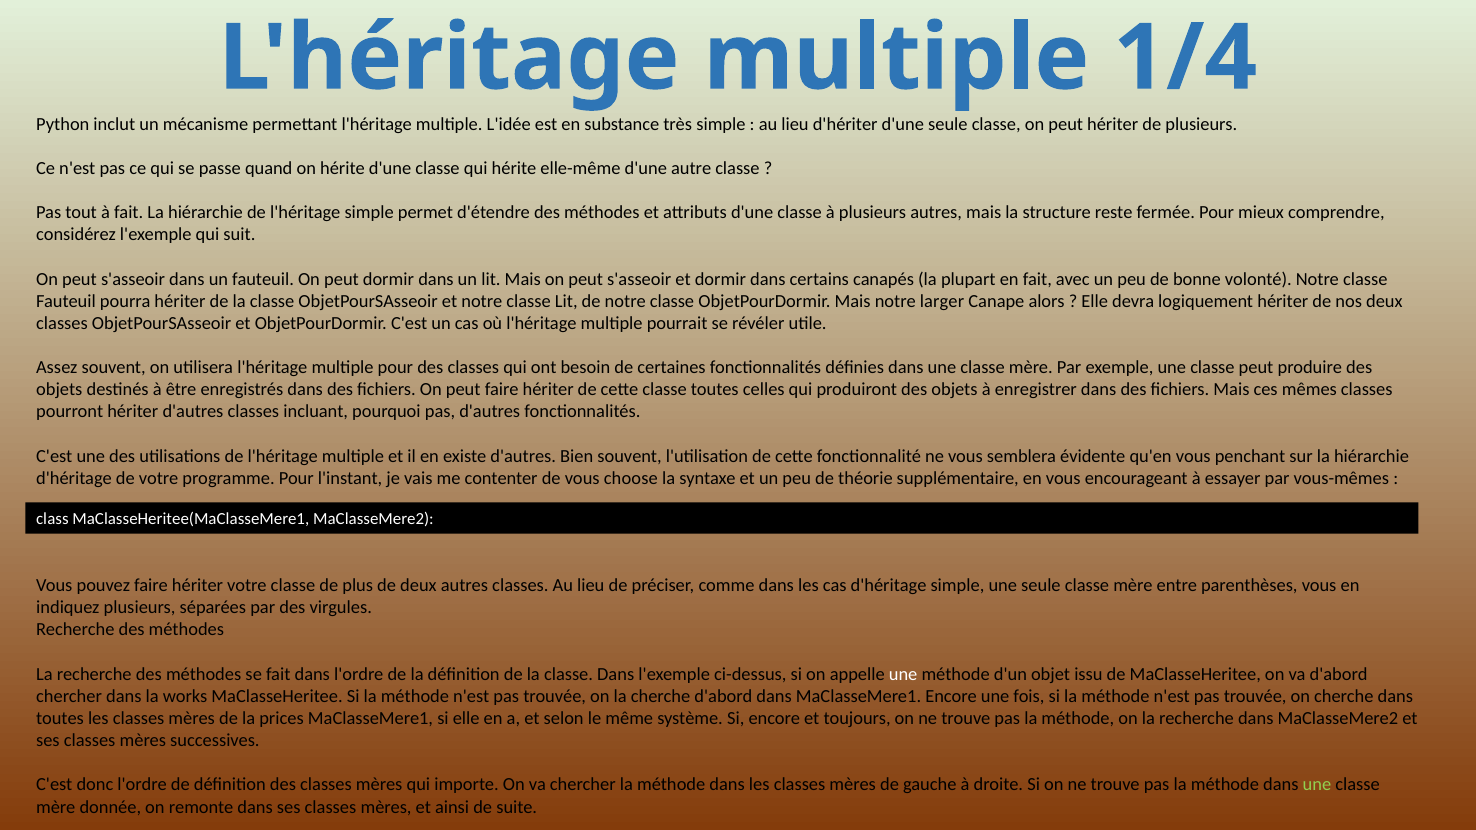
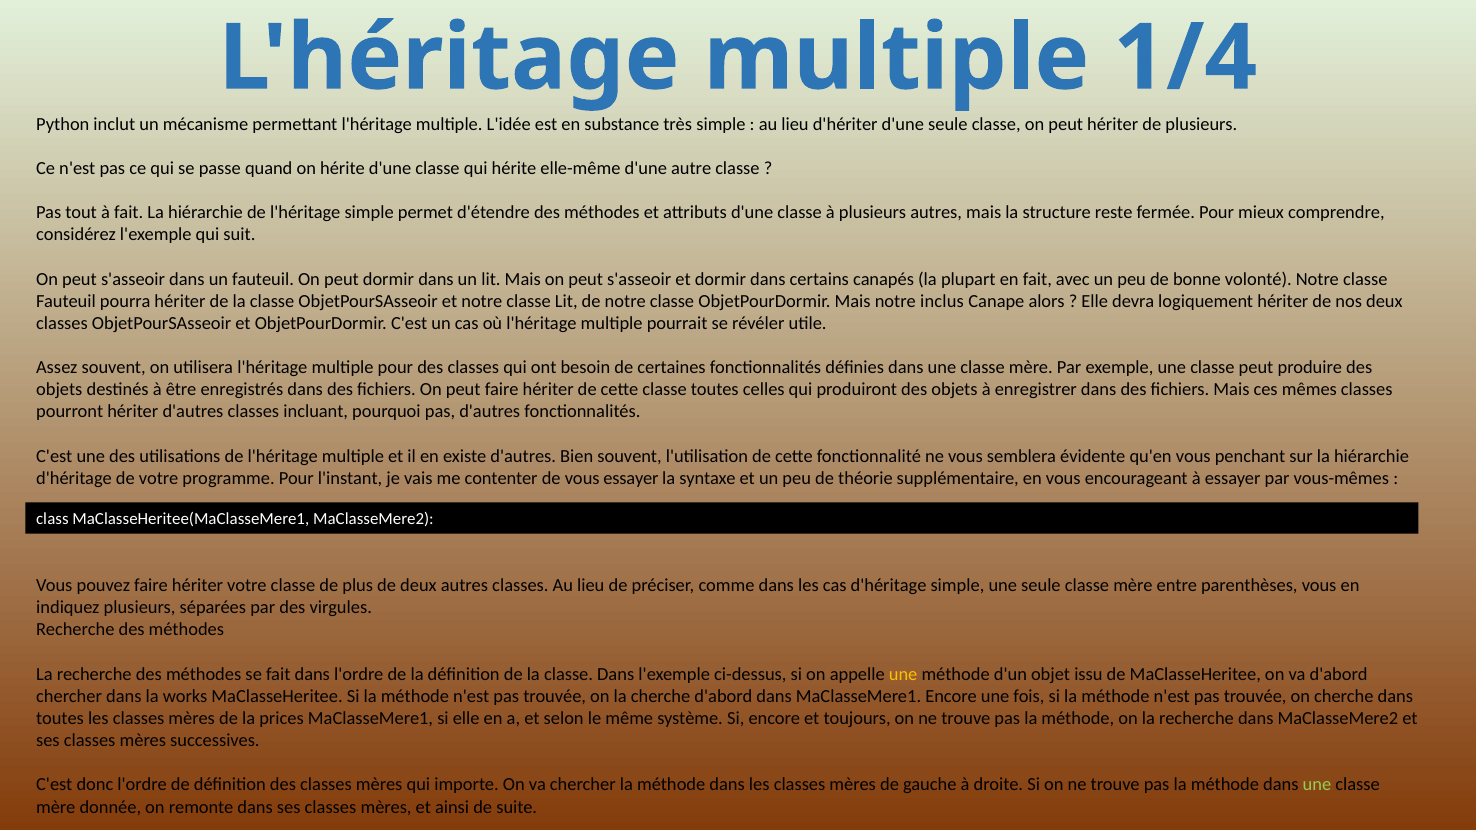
larger: larger -> inclus
vous choose: choose -> essayer
une at (903, 674) colour: white -> yellow
